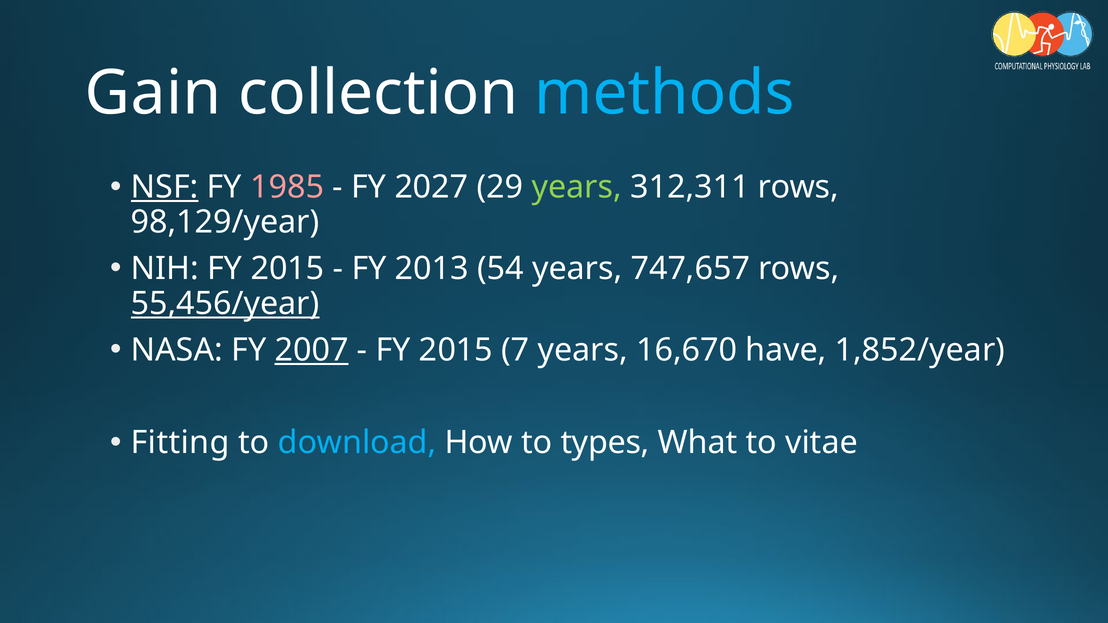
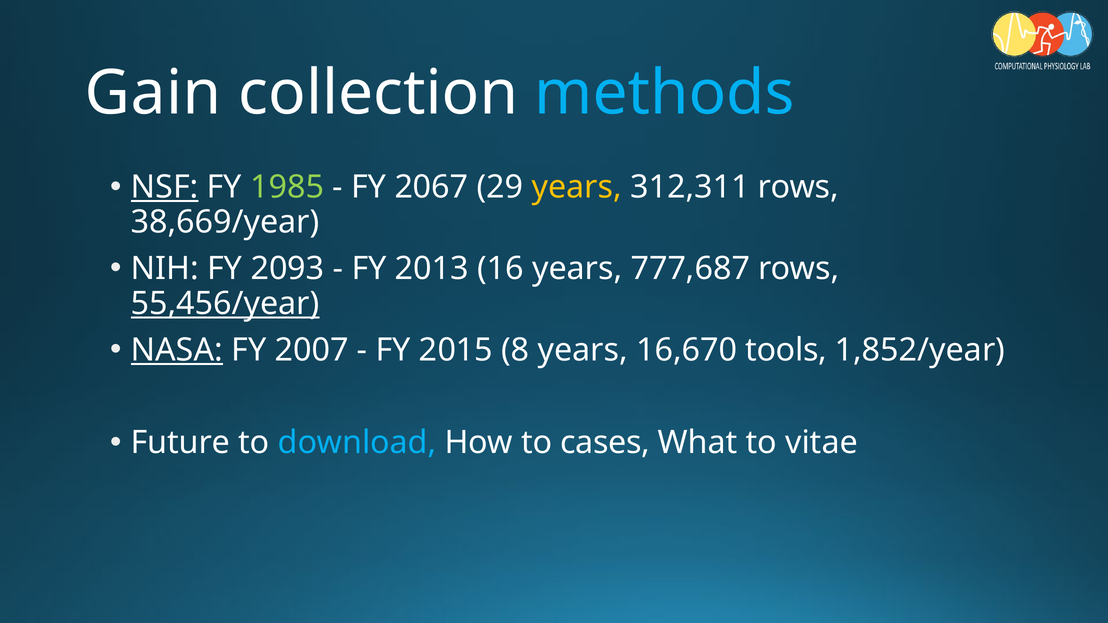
1985 colour: pink -> light green
2027: 2027 -> 2067
years at (577, 187) colour: light green -> yellow
98,129/year: 98,129/year -> 38,669/year
NIH FY 2015: 2015 -> 2093
54: 54 -> 16
747,657: 747,657 -> 777,687
NASA underline: none -> present
2007 underline: present -> none
7: 7 -> 8
have: have -> tools
Fitting: Fitting -> Future
types: types -> cases
